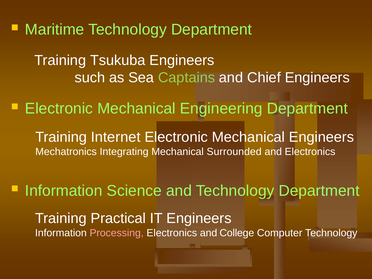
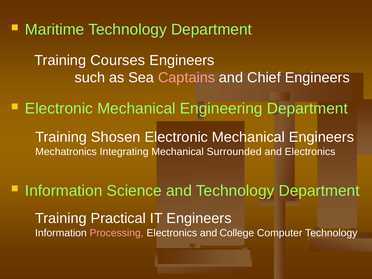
Tsukuba: Tsukuba -> Courses
Captains colour: light green -> pink
Internet: Internet -> Shosen
